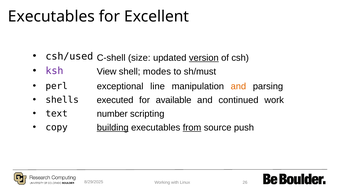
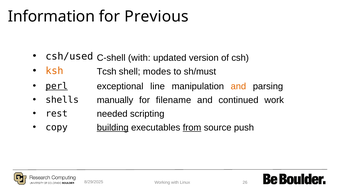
Executables at (51, 17): Executables -> Information
Excellent: Excellent -> Previous
C-shell size: size -> with
version underline: present -> none
ksh colour: purple -> orange
View: View -> Tcsh
perl underline: none -> present
executed: executed -> manually
available: available -> filename
text: text -> rest
number: number -> needed
